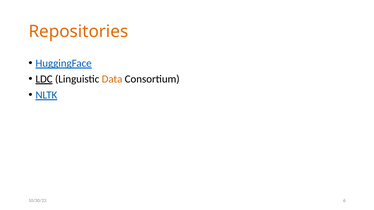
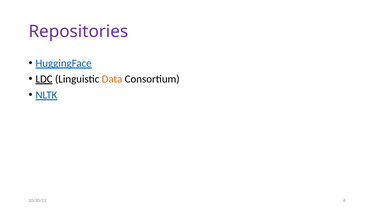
Repositories colour: orange -> purple
